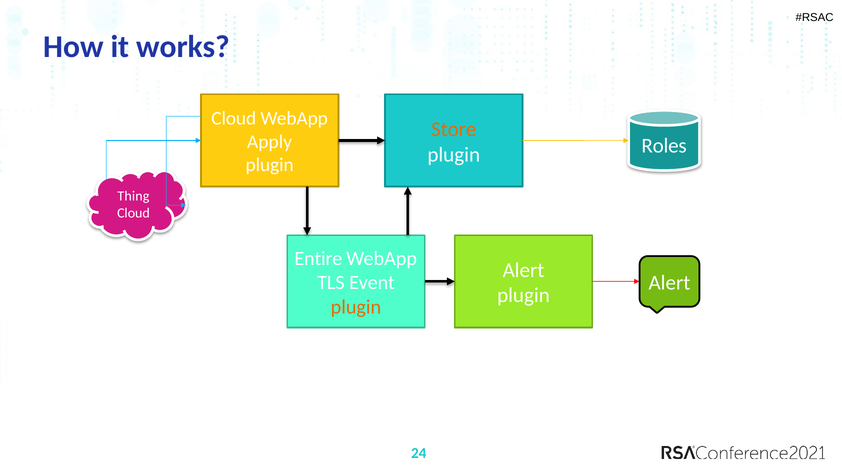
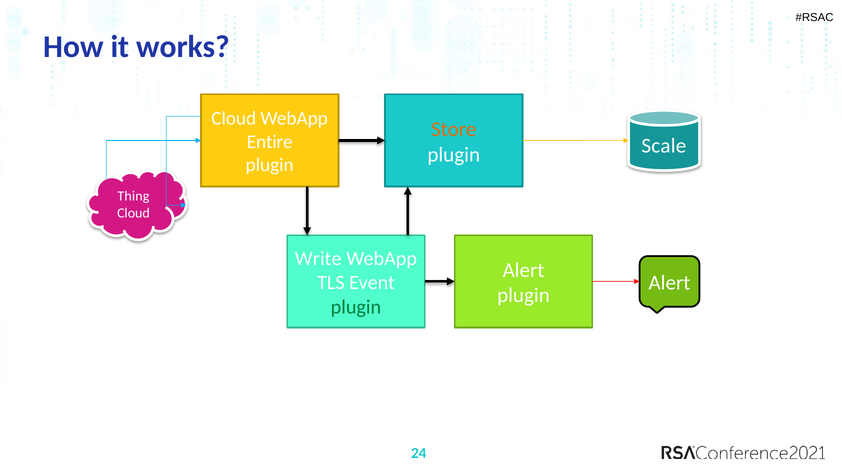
Apply: Apply -> Entire
Roles: Roles -> Scale
Entire: Entire -> Write
plugin at (356, 307) colour: orange -> green
